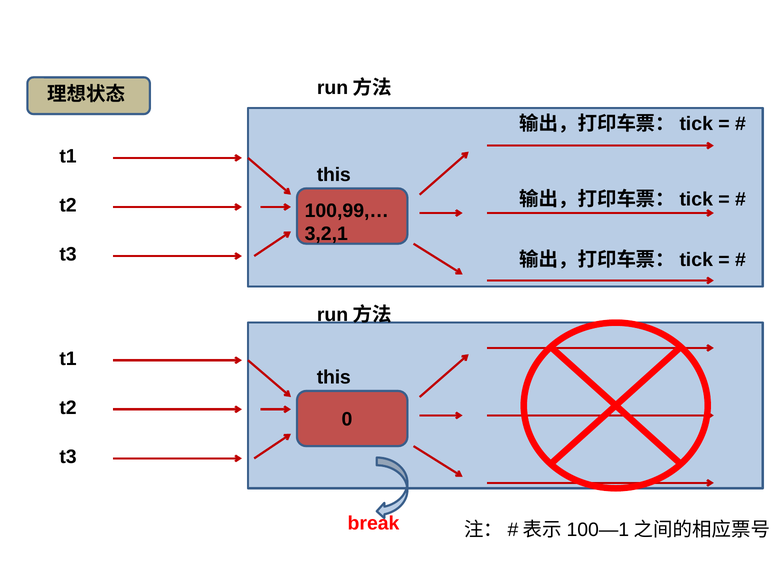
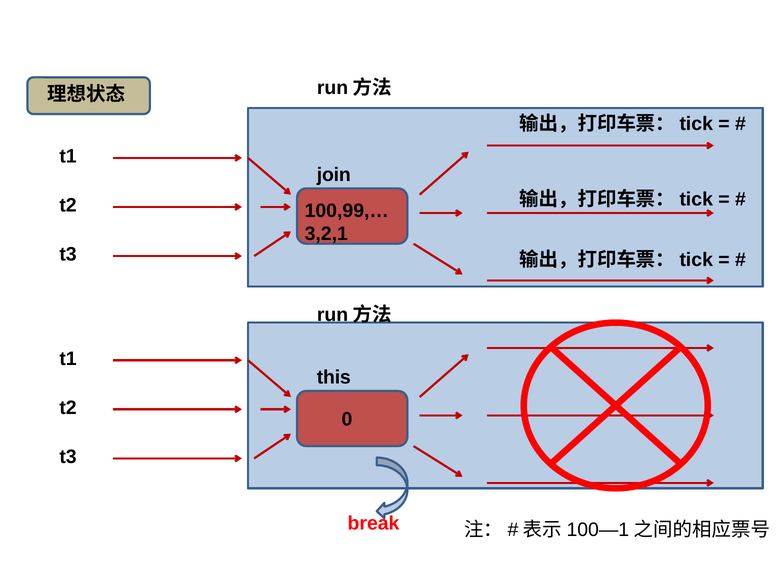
this at (334, 175): this -> join
